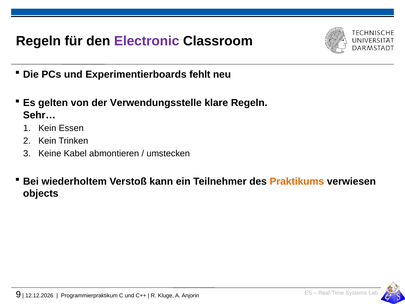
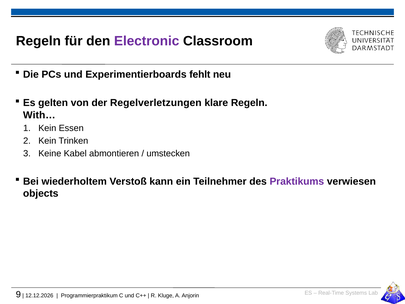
Verwendungsstelle: Verwendungsstelle -> Regelverletzungen
Sehr…: Sehr… -> With…
Praktikums colour: orange -> purple
